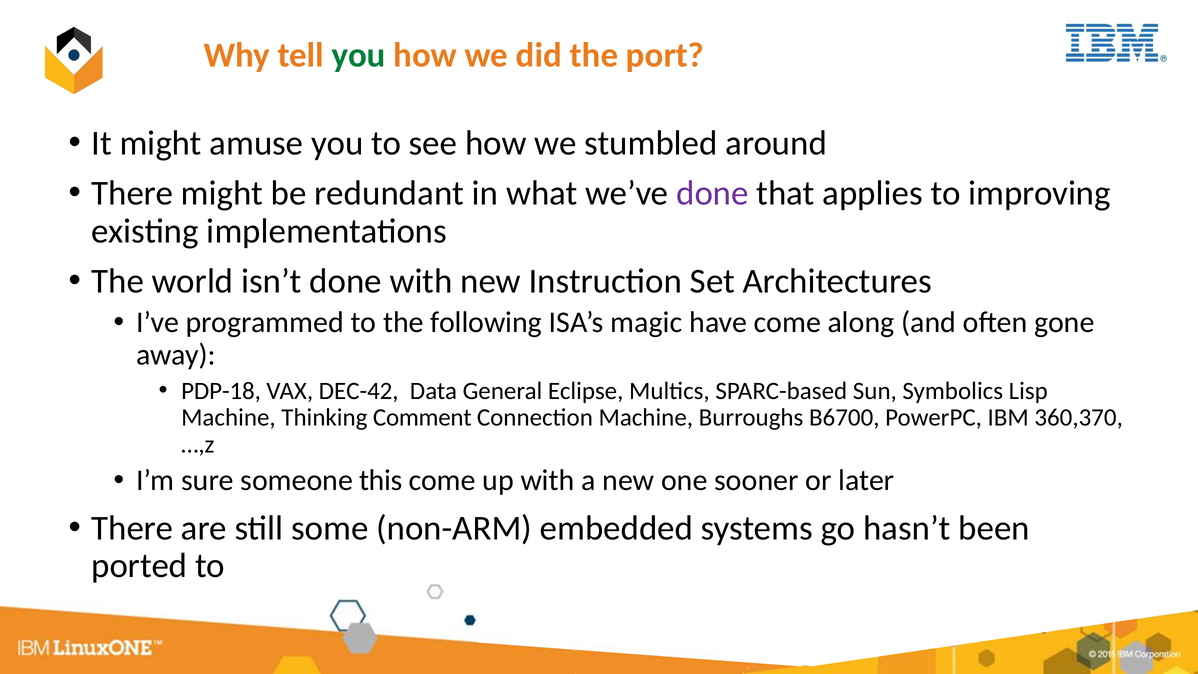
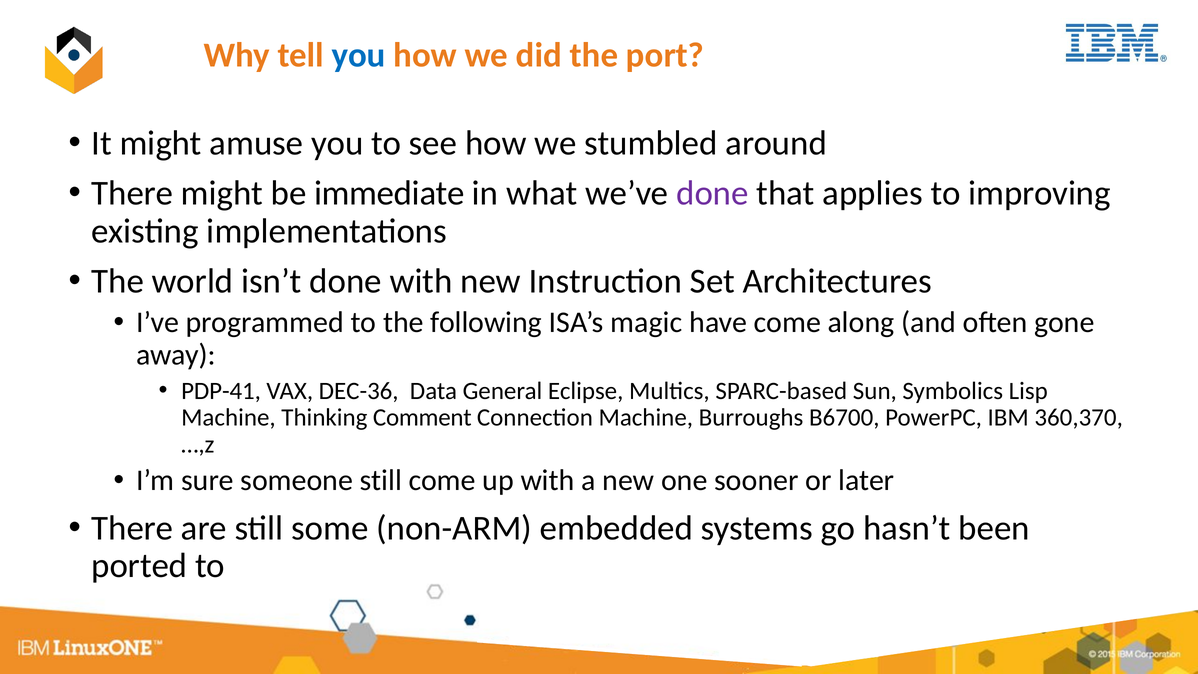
you at (359, 55) colour: green -> blue
redundant: redundant -> immediate
PDP-18: PDP-18 -> PDP-41
DEC-42: DEC-42 -> DEC-36
someone this: this -> still
